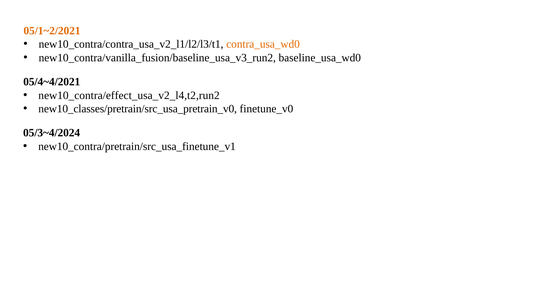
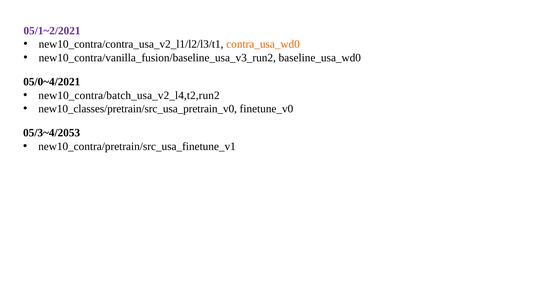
05/1~2/2021 colour: orange -> purple
05/4~4/2021: 05/4~4/2021 -> 05/0~4/2021
new10_contra/effect_usa_v2_l4,t2,run2: new10_contra/effect_usa_v2_l4,t2,run2 -> new10_contra/batch_usa_v2_l4,t2,run2
05/3~4/2024: 05/3~4/2024 -> 05/3~4/2053
